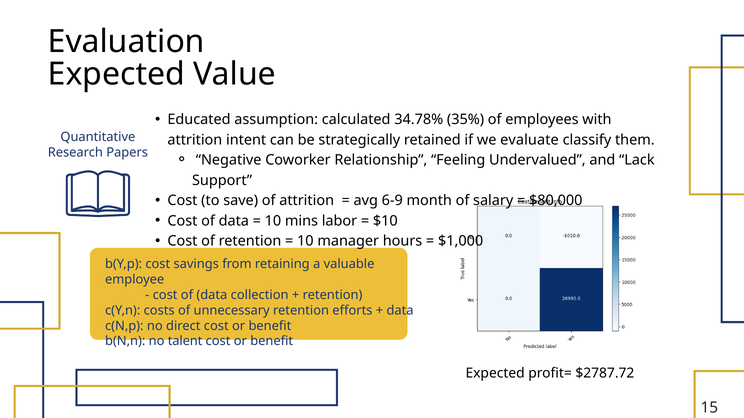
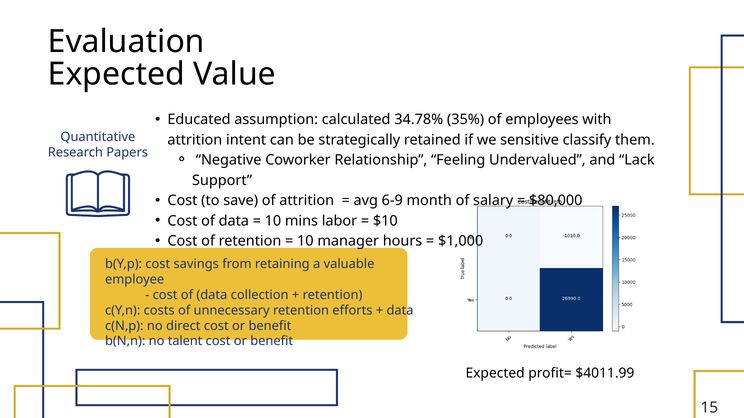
evaluate: evaluate -> sensitive
$2787.72: $2787.72 -> $4011.99
